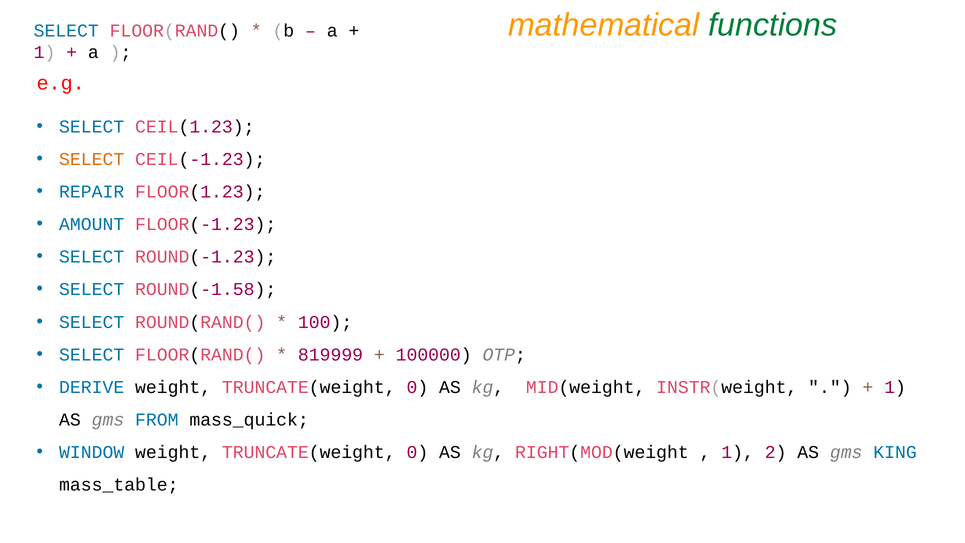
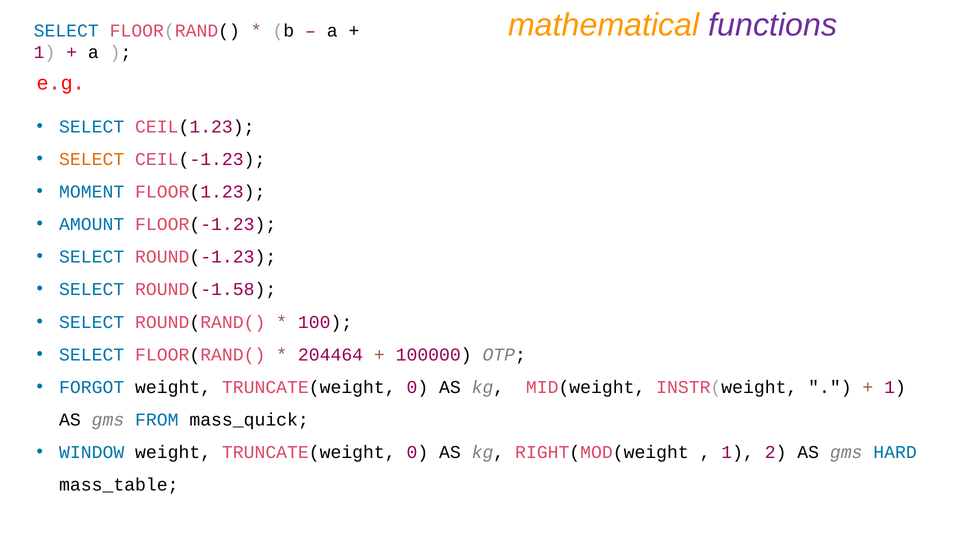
functions colour: green -> purple
REPAIR: REPAIR -> MOMENT
819999: 819999 -> 204464
DERIVE: DERIVE -> FORGOT
KING: KING -> HARD
